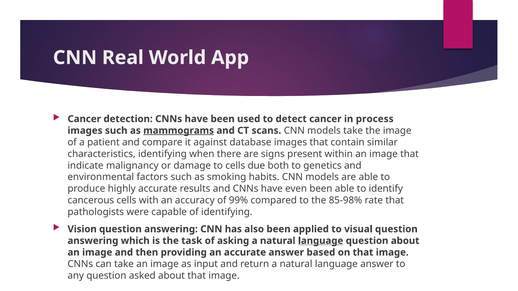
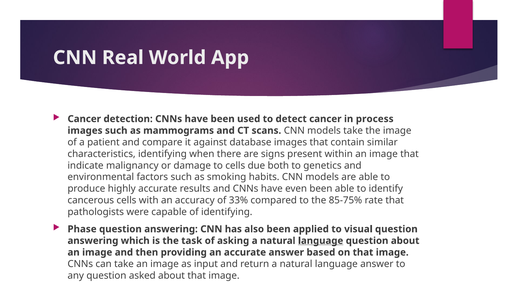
mammograms underline: present -> none
99%: 99% -> 33%
85-98%: 85-98% -> 85-75%
Vision: Vision -> Phase
